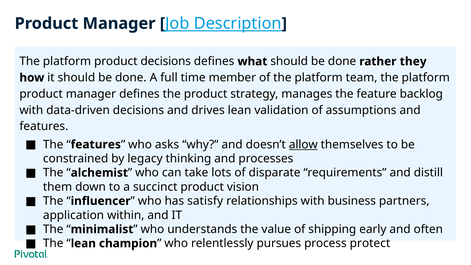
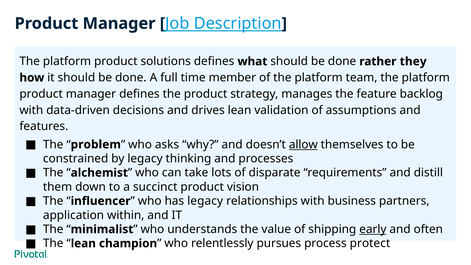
product decisions: decisions -> solutions
features at (96, 144): features -> problem
has satisfy: satisfy -> legacy
early underline: none -> present
